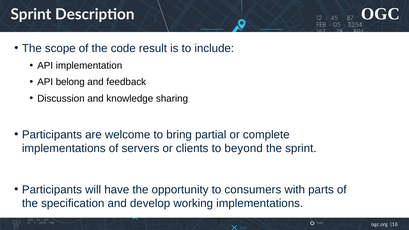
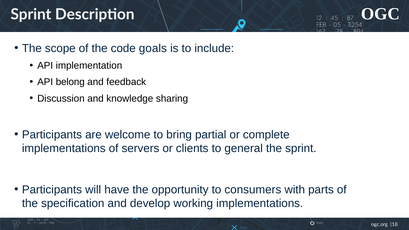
result: result -> goals
beyond: beyond -> general
